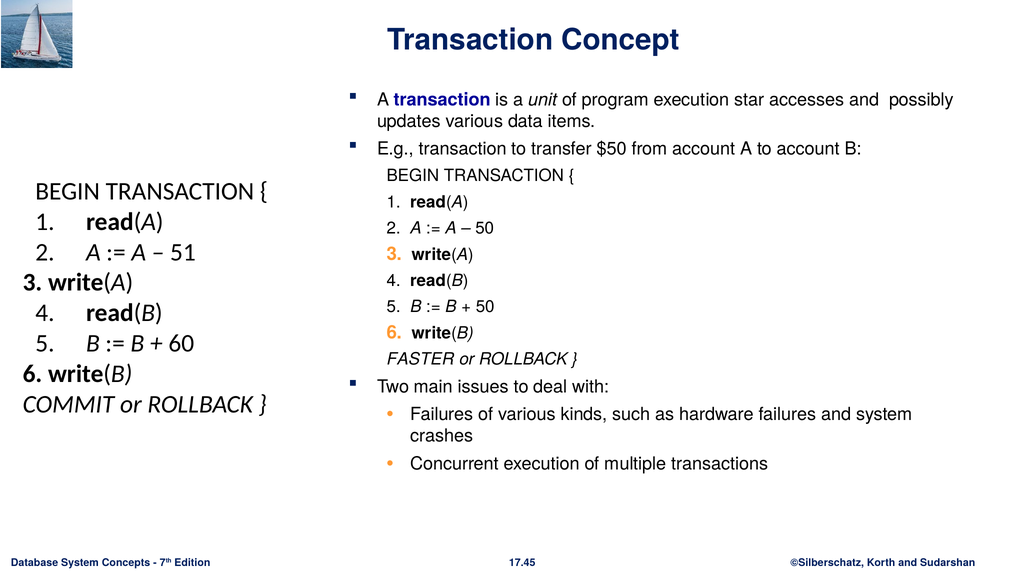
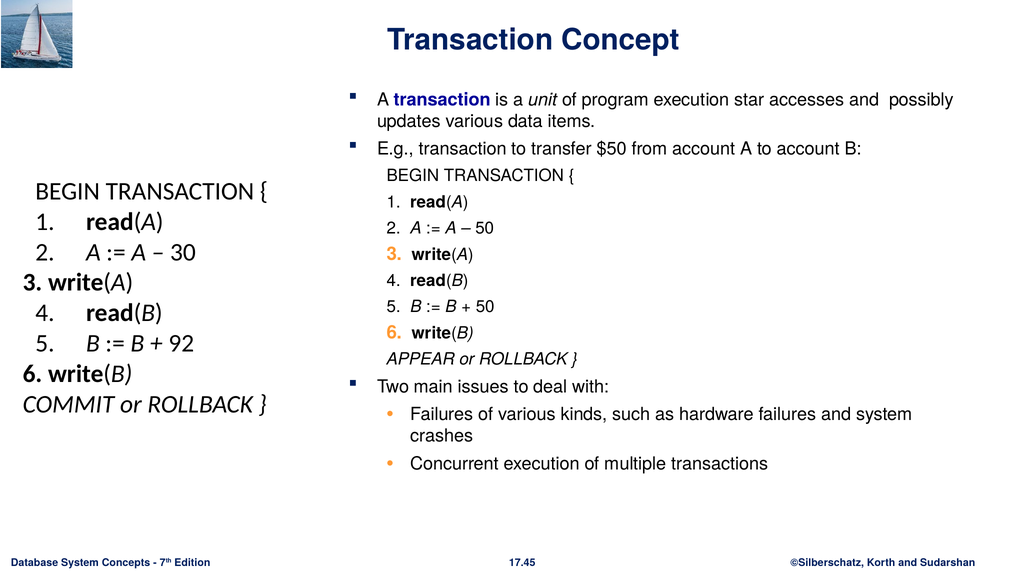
51: 51 -> 30
60: 60 -> 92
FASTER: FASTER -> APPEAR
